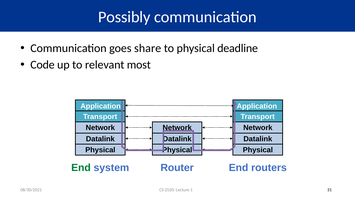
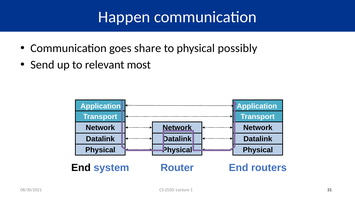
Possibly: Possibly -> Happen
deadline: deadline -> possibly
Code: Code -> Send
End at (81, 168) colour: green -> black
